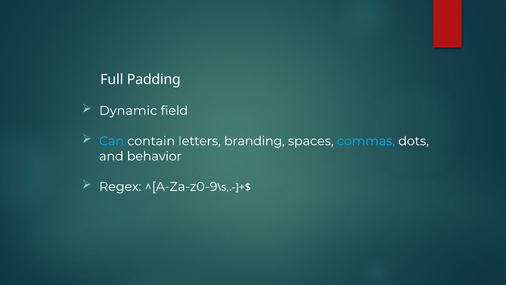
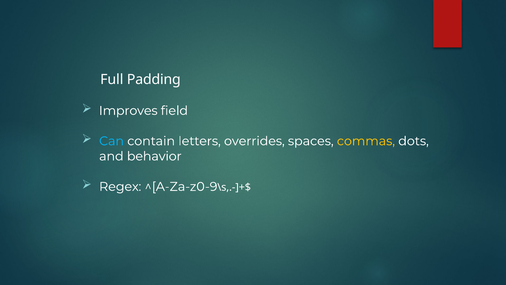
Dynamic: Dynamic -> Improves
branding: branding -> overrides
commas colour: light blue -> yellow
